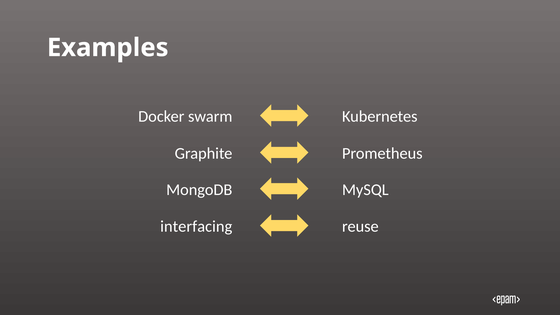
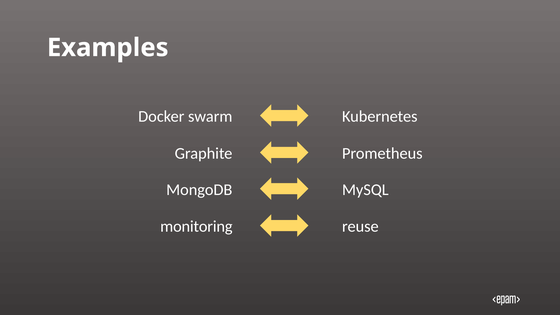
interfacing: interfacing -> monitoring
